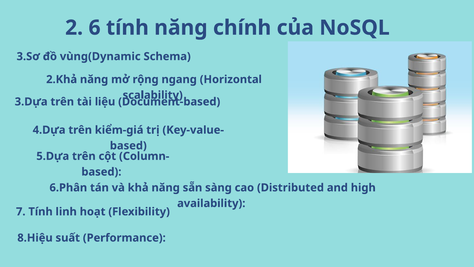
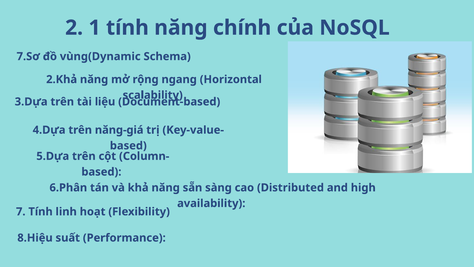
6: 6 -> 1
3.Sơ: 3.Sơ -> 7.Sơ
kiểm-giá: kiểm-giá -> năng-giá
